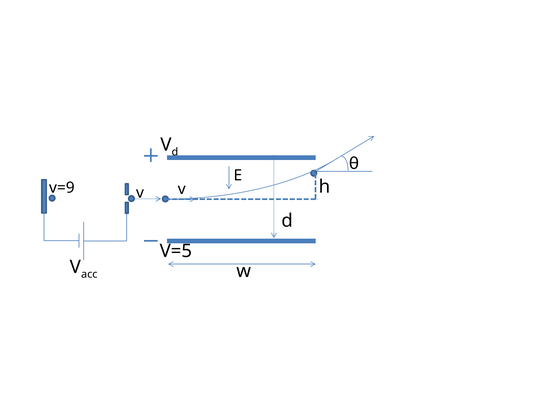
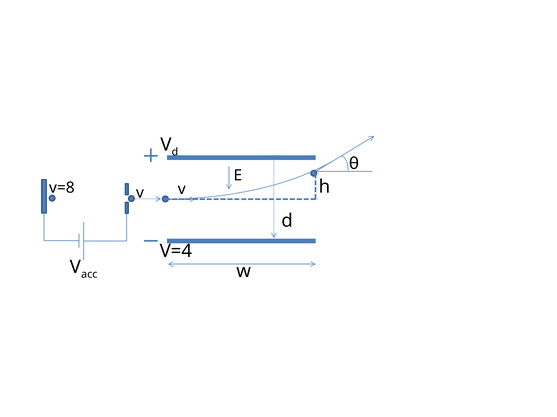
v=9: v=9 -> v=8
V=5: V=5 -> V=4
